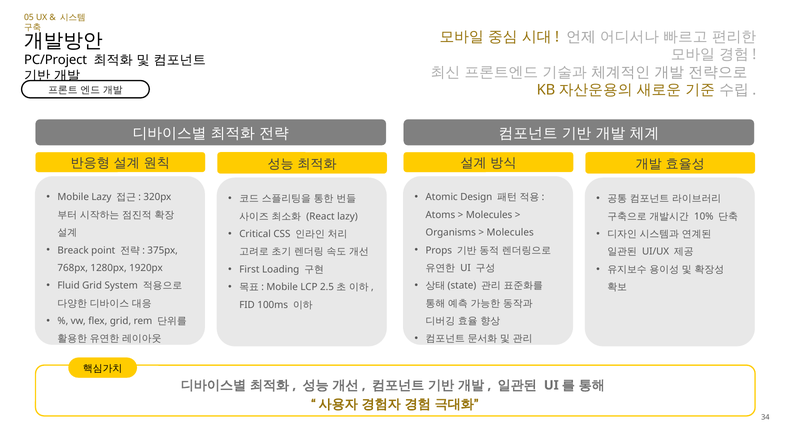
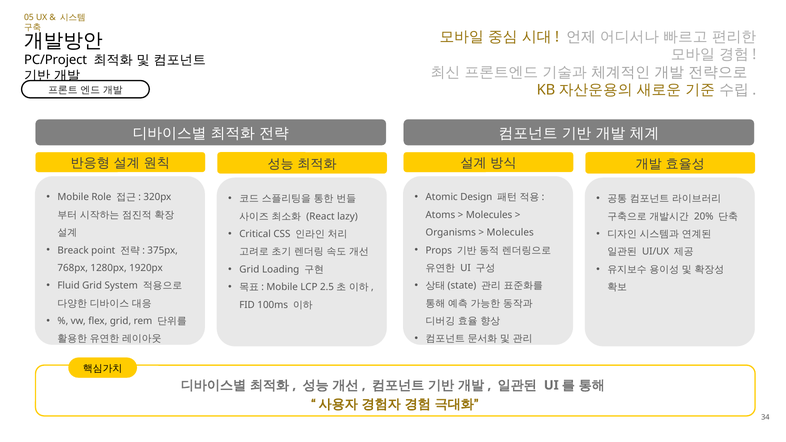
Mobile Lazy: Lazy -> Role
10%: 10% -> 20%
First at (249, 270): First -> Grid
